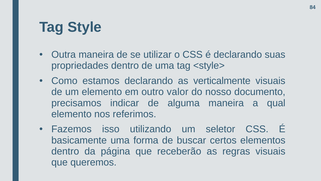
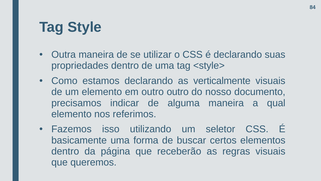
outro valor: valor -> outro
